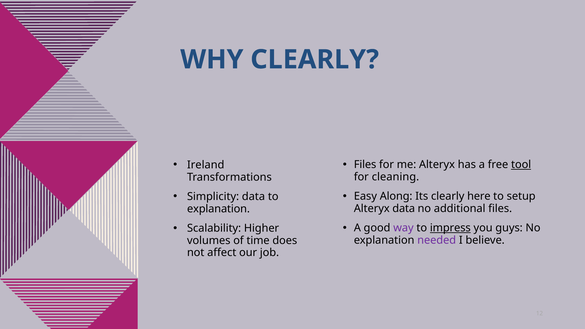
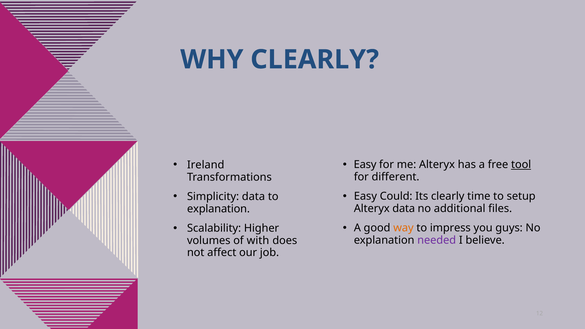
Files at (365, 165): Files -> Easy
cleaning: cleaning -> different
Along: Along -> Could
here: here -> time
way colour: purple -> orange
impress underline: present -> none
time: time -> with
